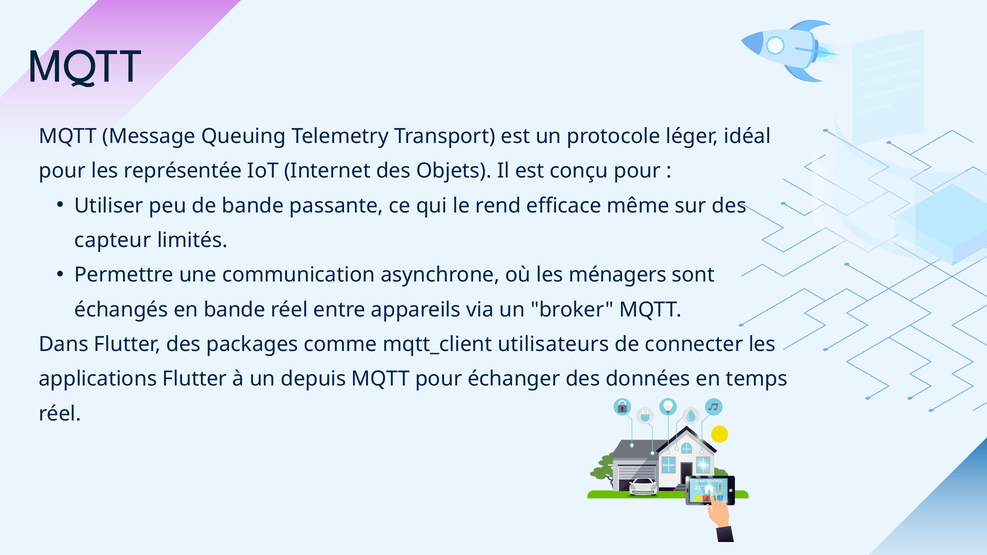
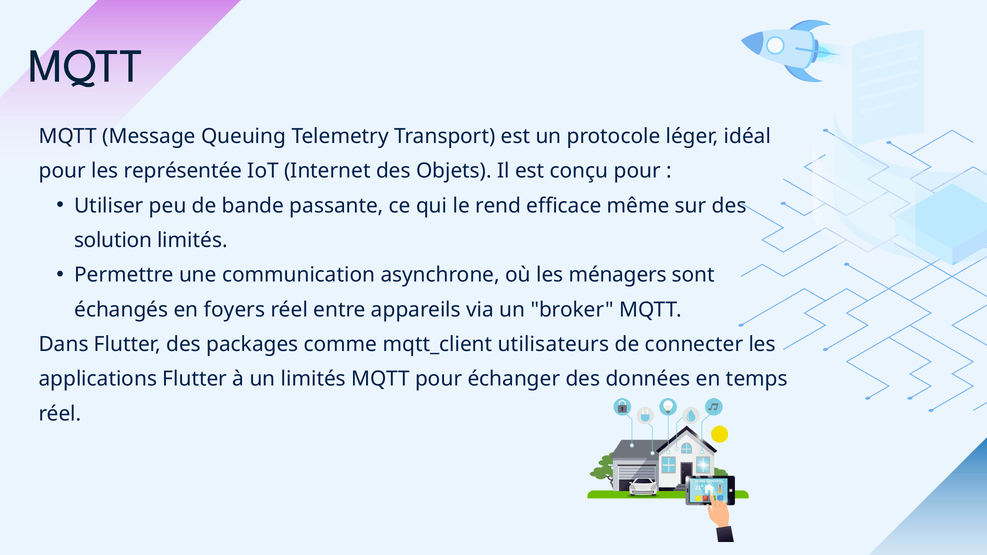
capteur: capteur -> solution
en bande: bande -> foyers
un depuis: depuis -> limités
